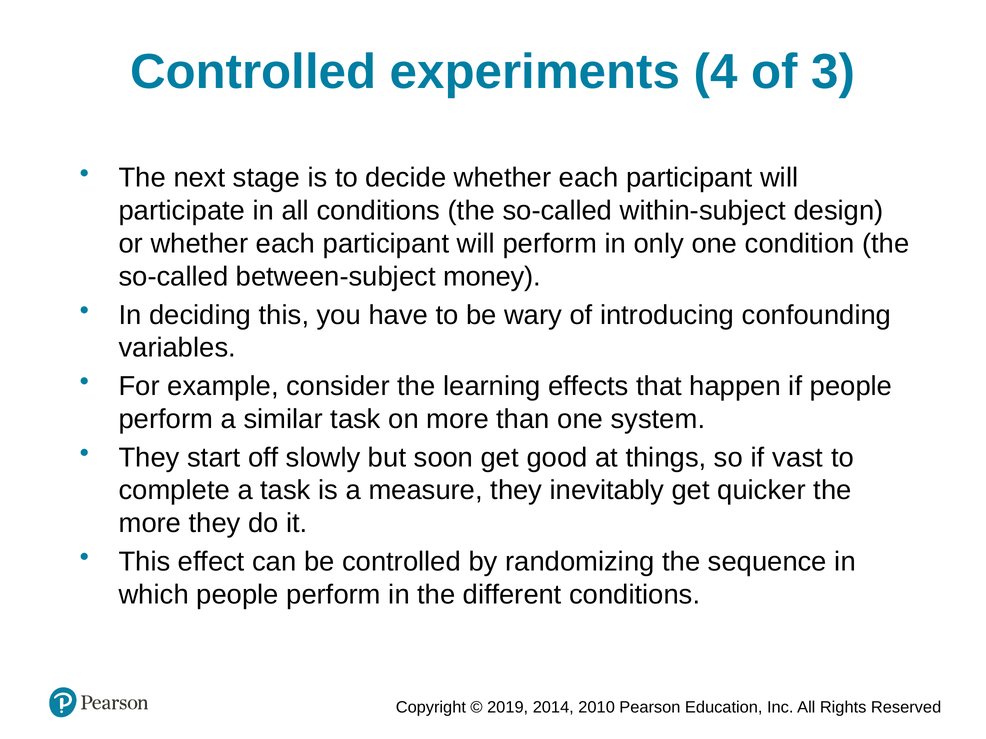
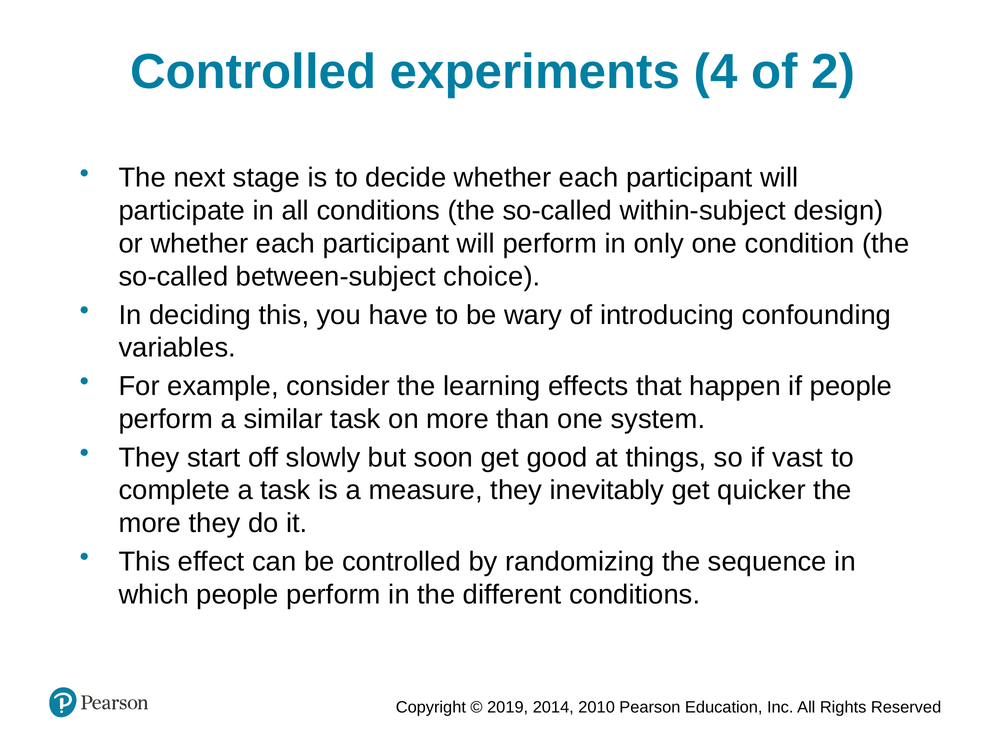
3: 3 -> 2
money: money -> choice
